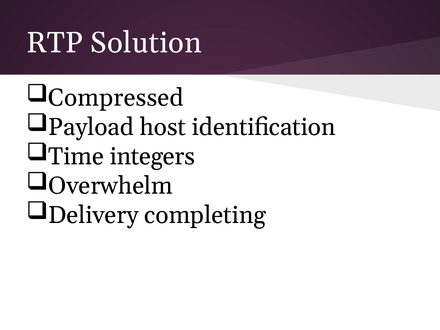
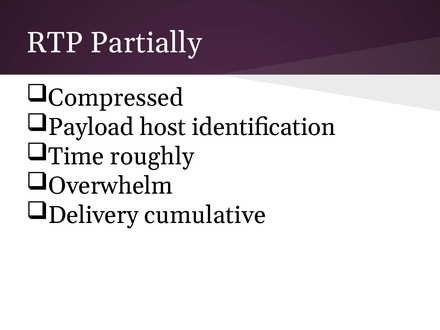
Solution: Solution -> Partially
integers: integers -> roughly
completing: completing -> cumulative
